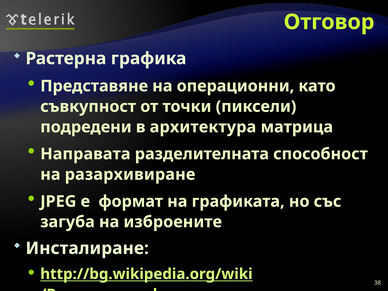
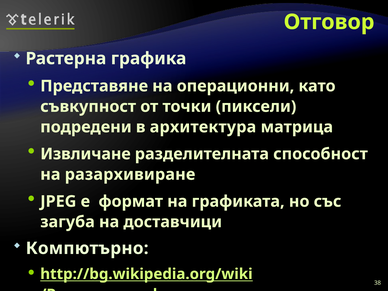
Направата: Направата -> Извличане
изброените: изброените -> доставчици
Инсталиране: Инсталиране -> Компютърно
